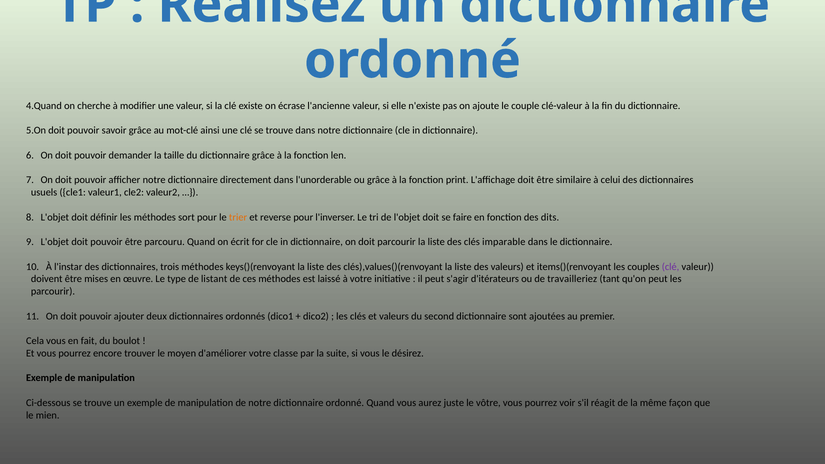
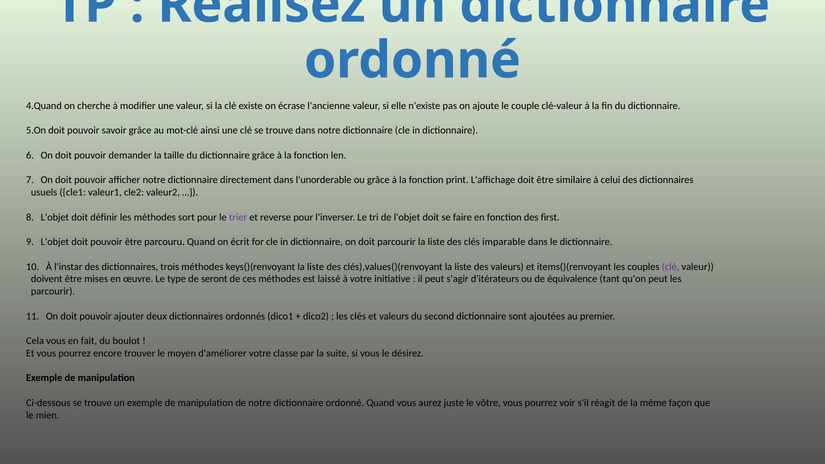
trier colour: orange -> purple
dits: dits -> first
listant: listant -> seront
travailleriez: travailleriez -> équivalence
